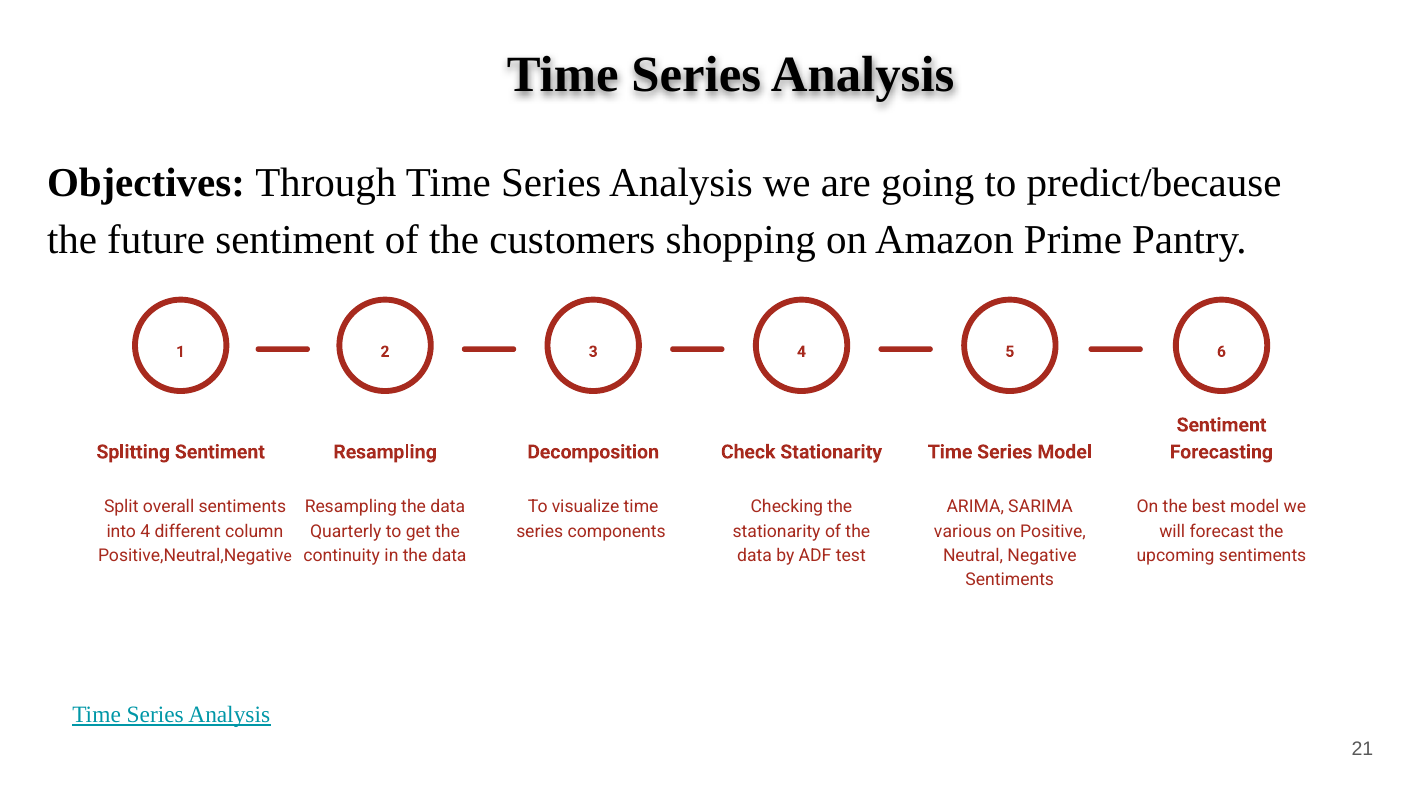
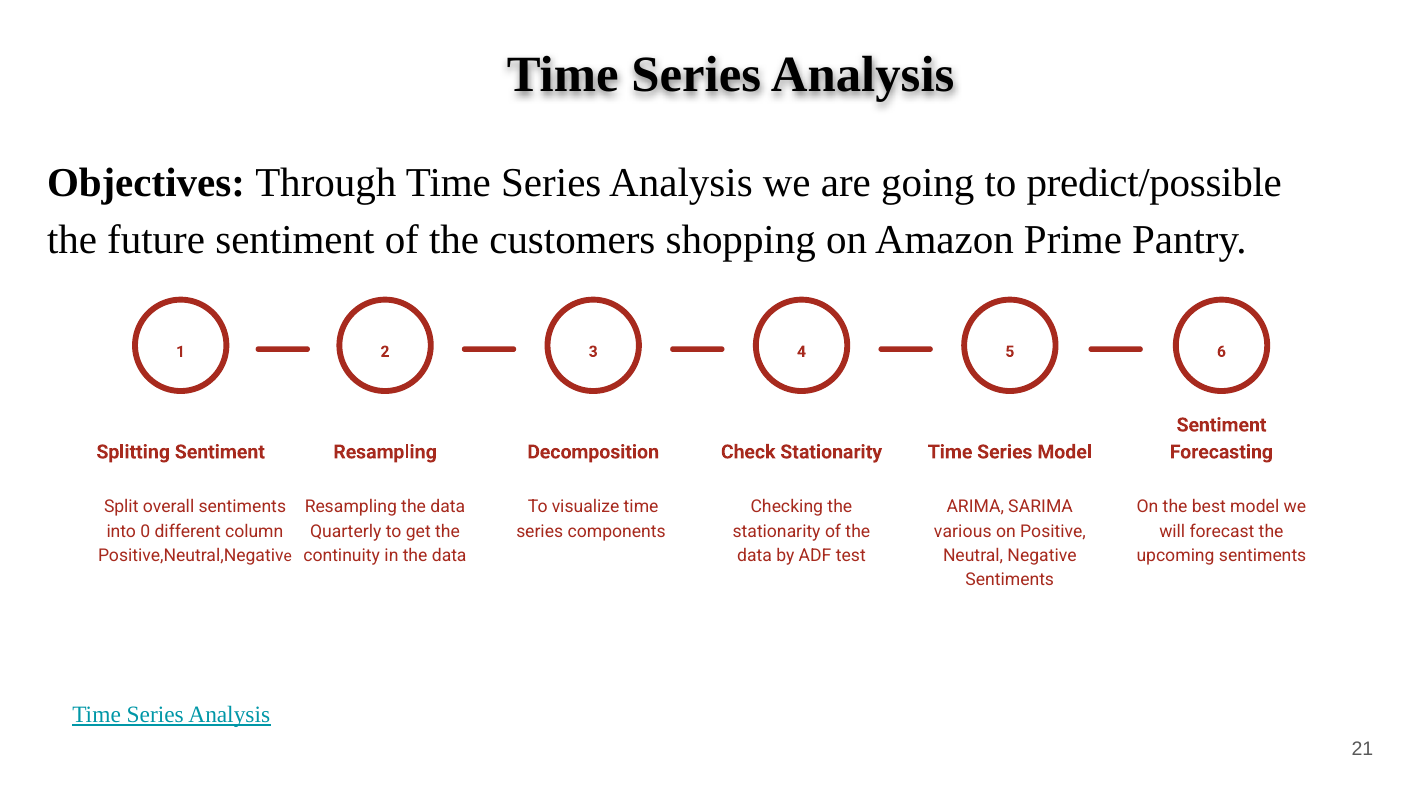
predict/because: predict/because -> predict/possible
into 4: 4 -> 0
